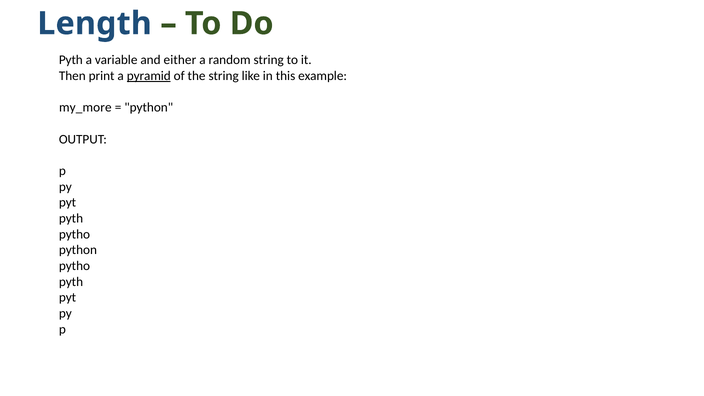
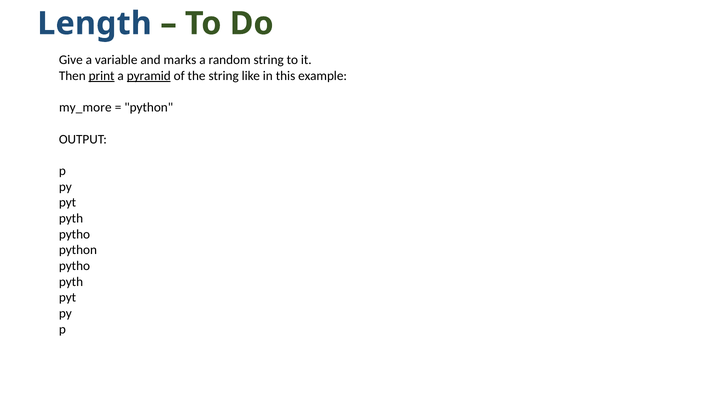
Pyth at (71, 60): Pyth -> Give
either: either -> marks
print underline: none -> present
